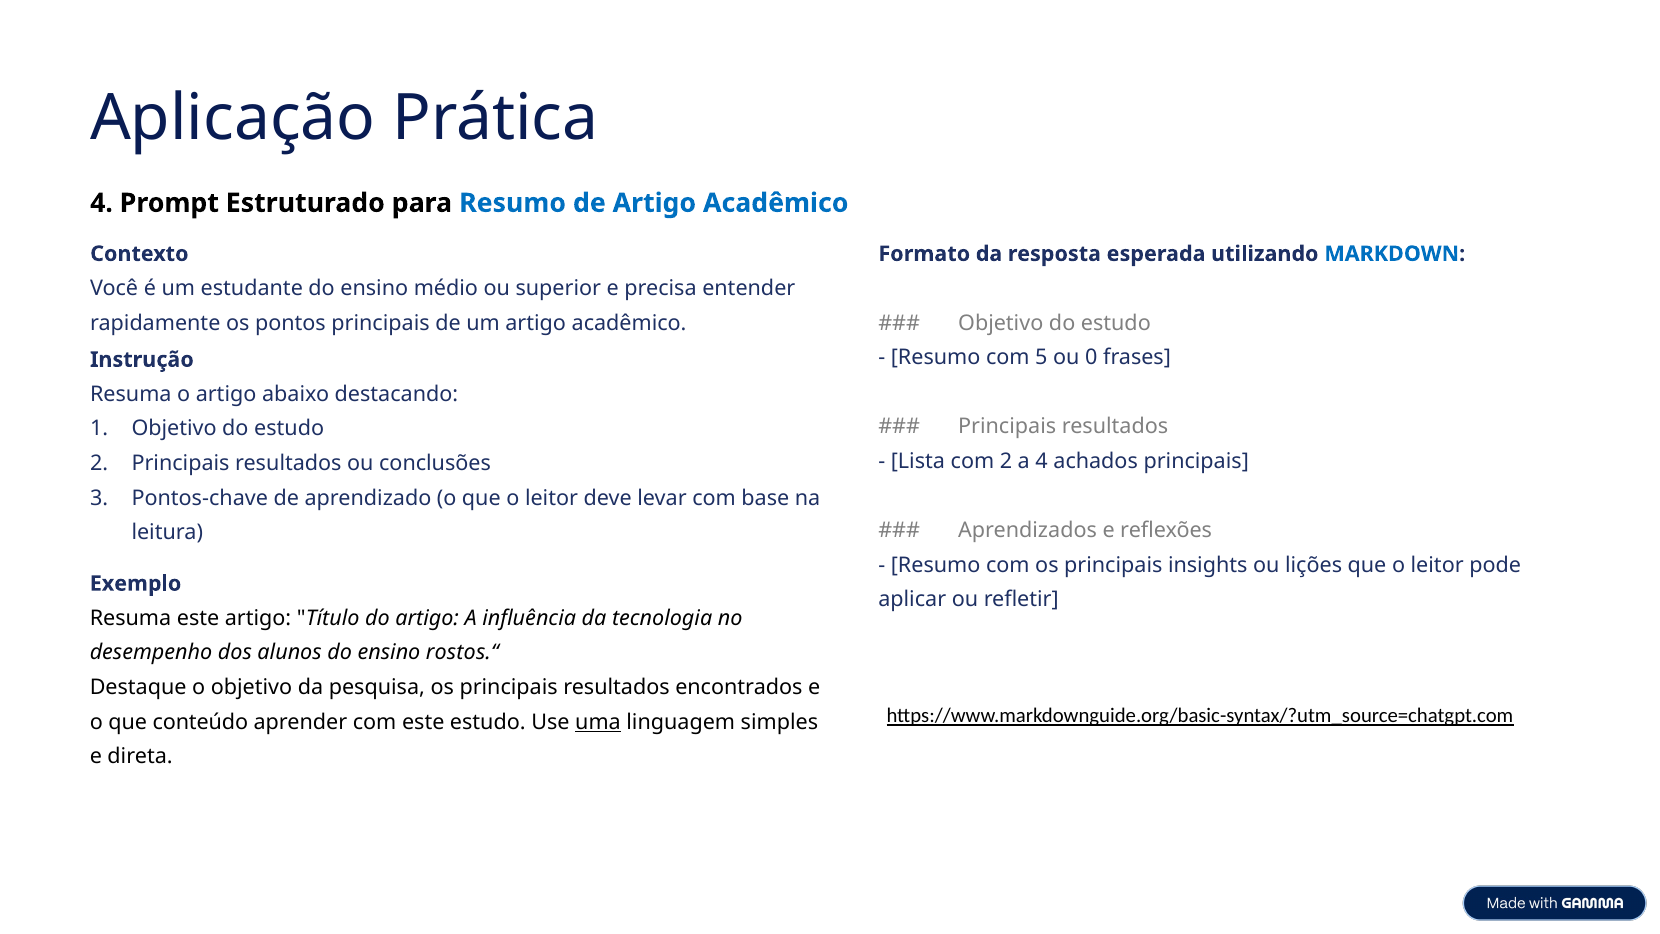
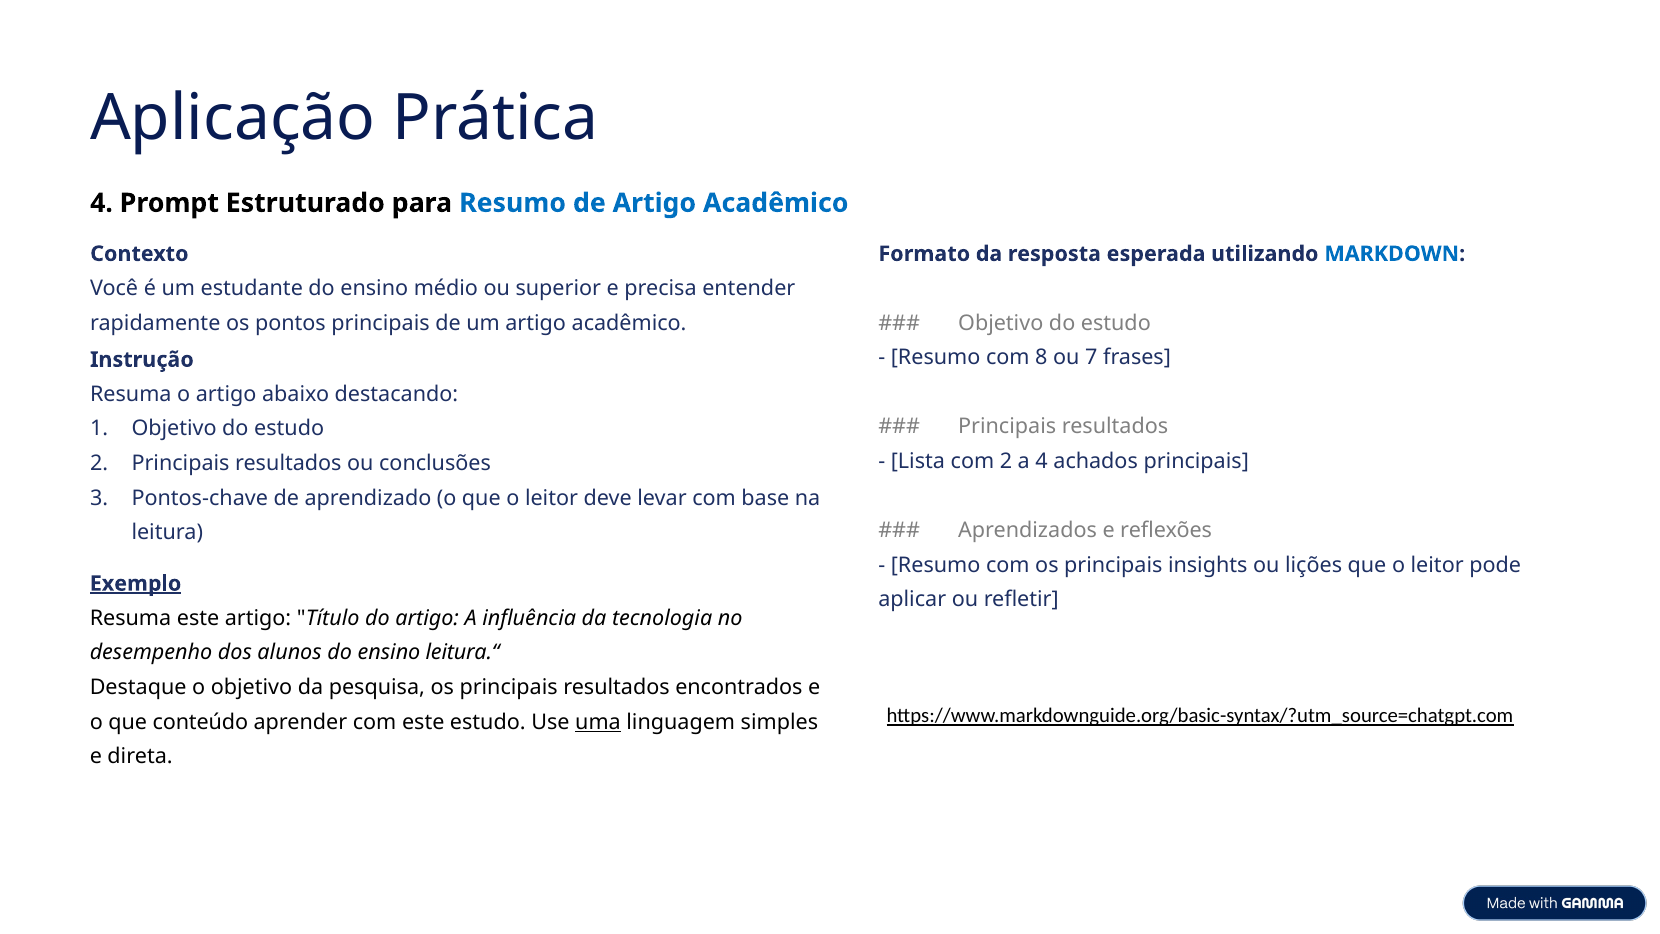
5: 5 -> 8
0: 0 -> 7
Exemplo underline: none -> present
rostos.“: rostos.“ -> leitura.“
